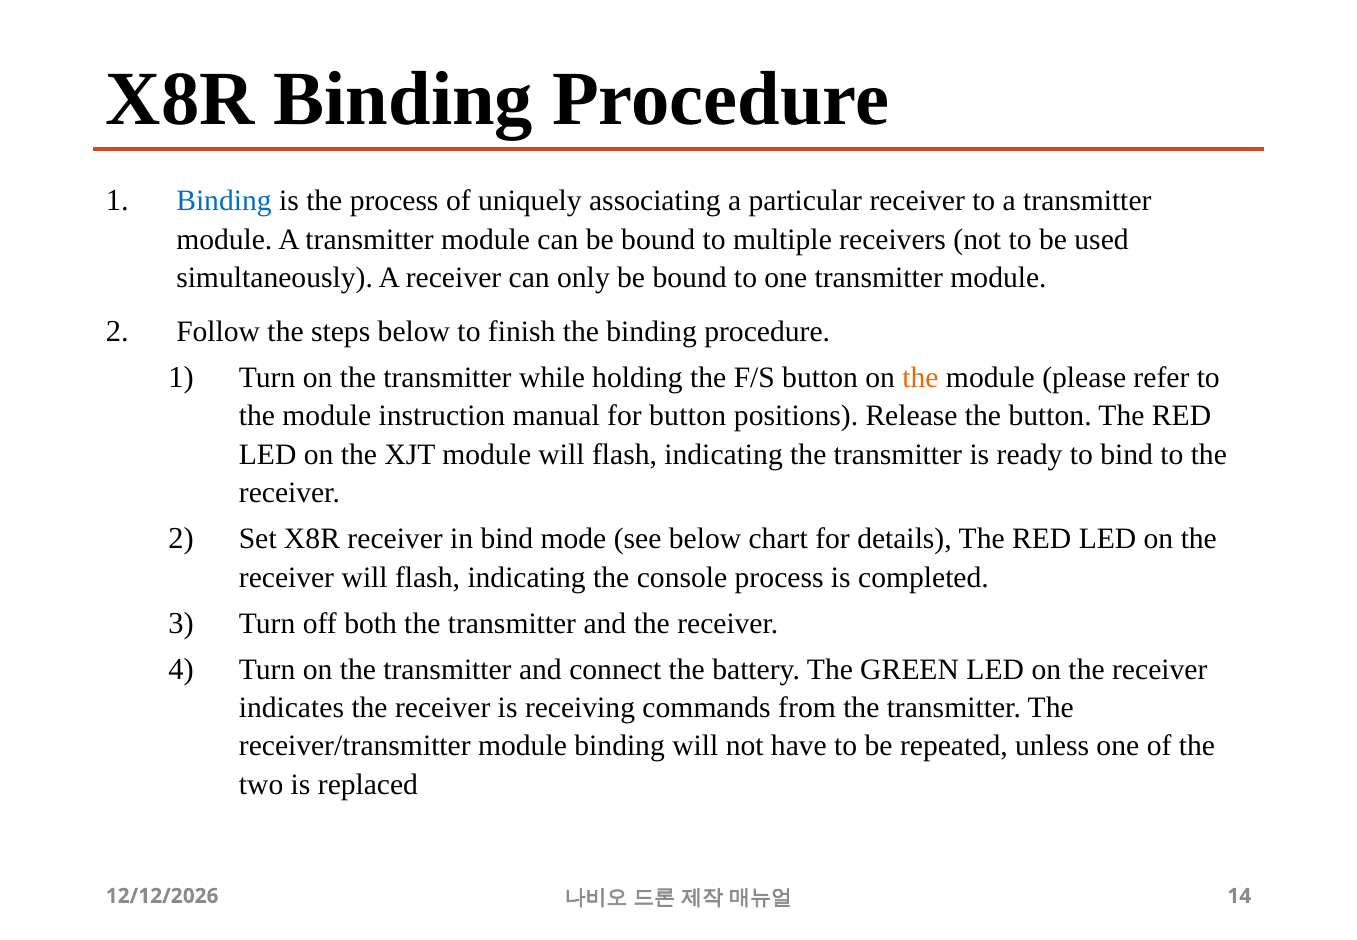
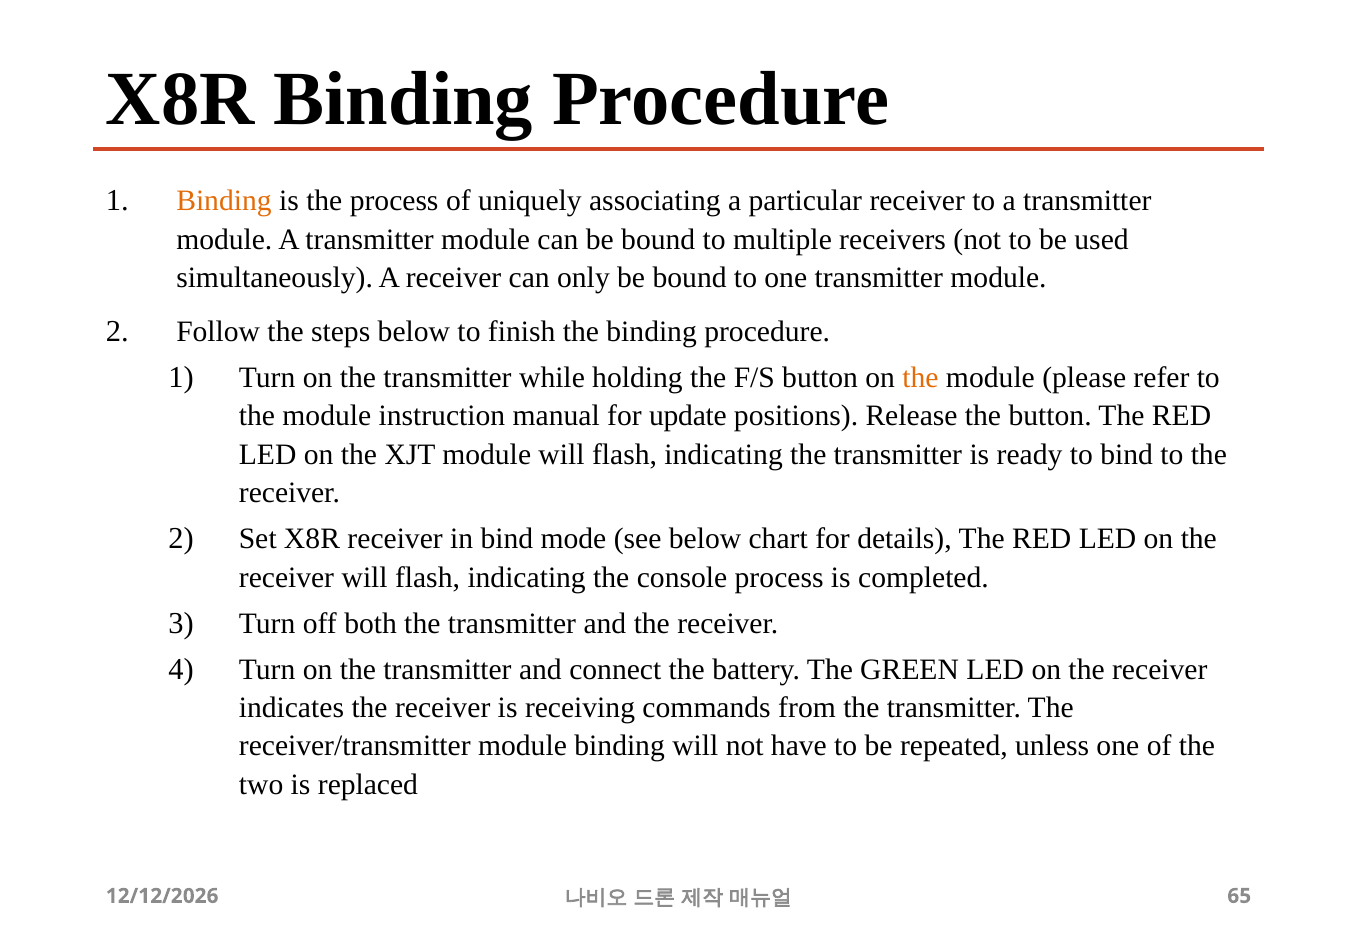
Binding at (224, 201) colour: blue -> orange
for button: button -> update
14: 14 -> 65
